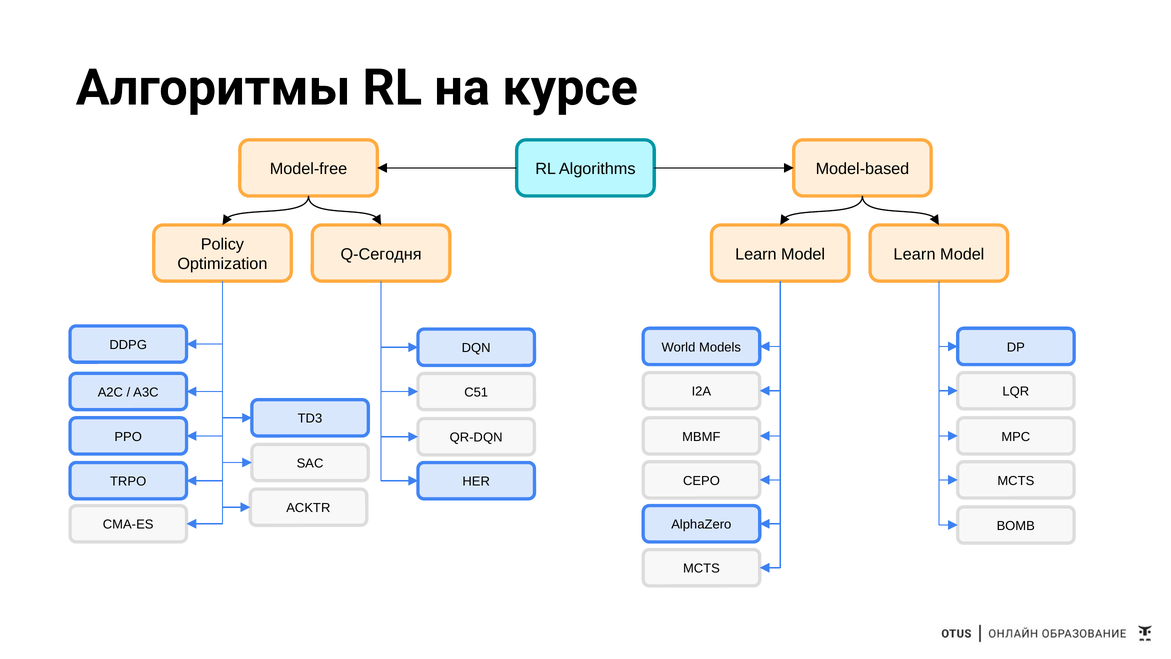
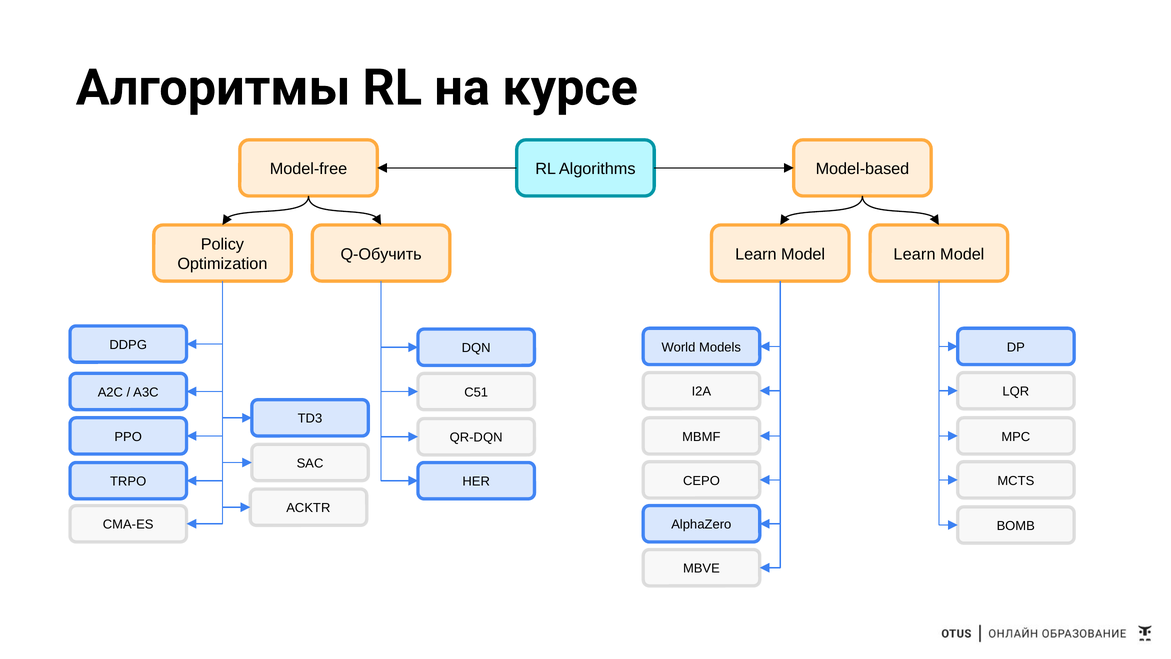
Q-Сегодня: Q-Сегодня -> Q-Обучить
MCTS at (701, 568): MCTS -> MBVE
